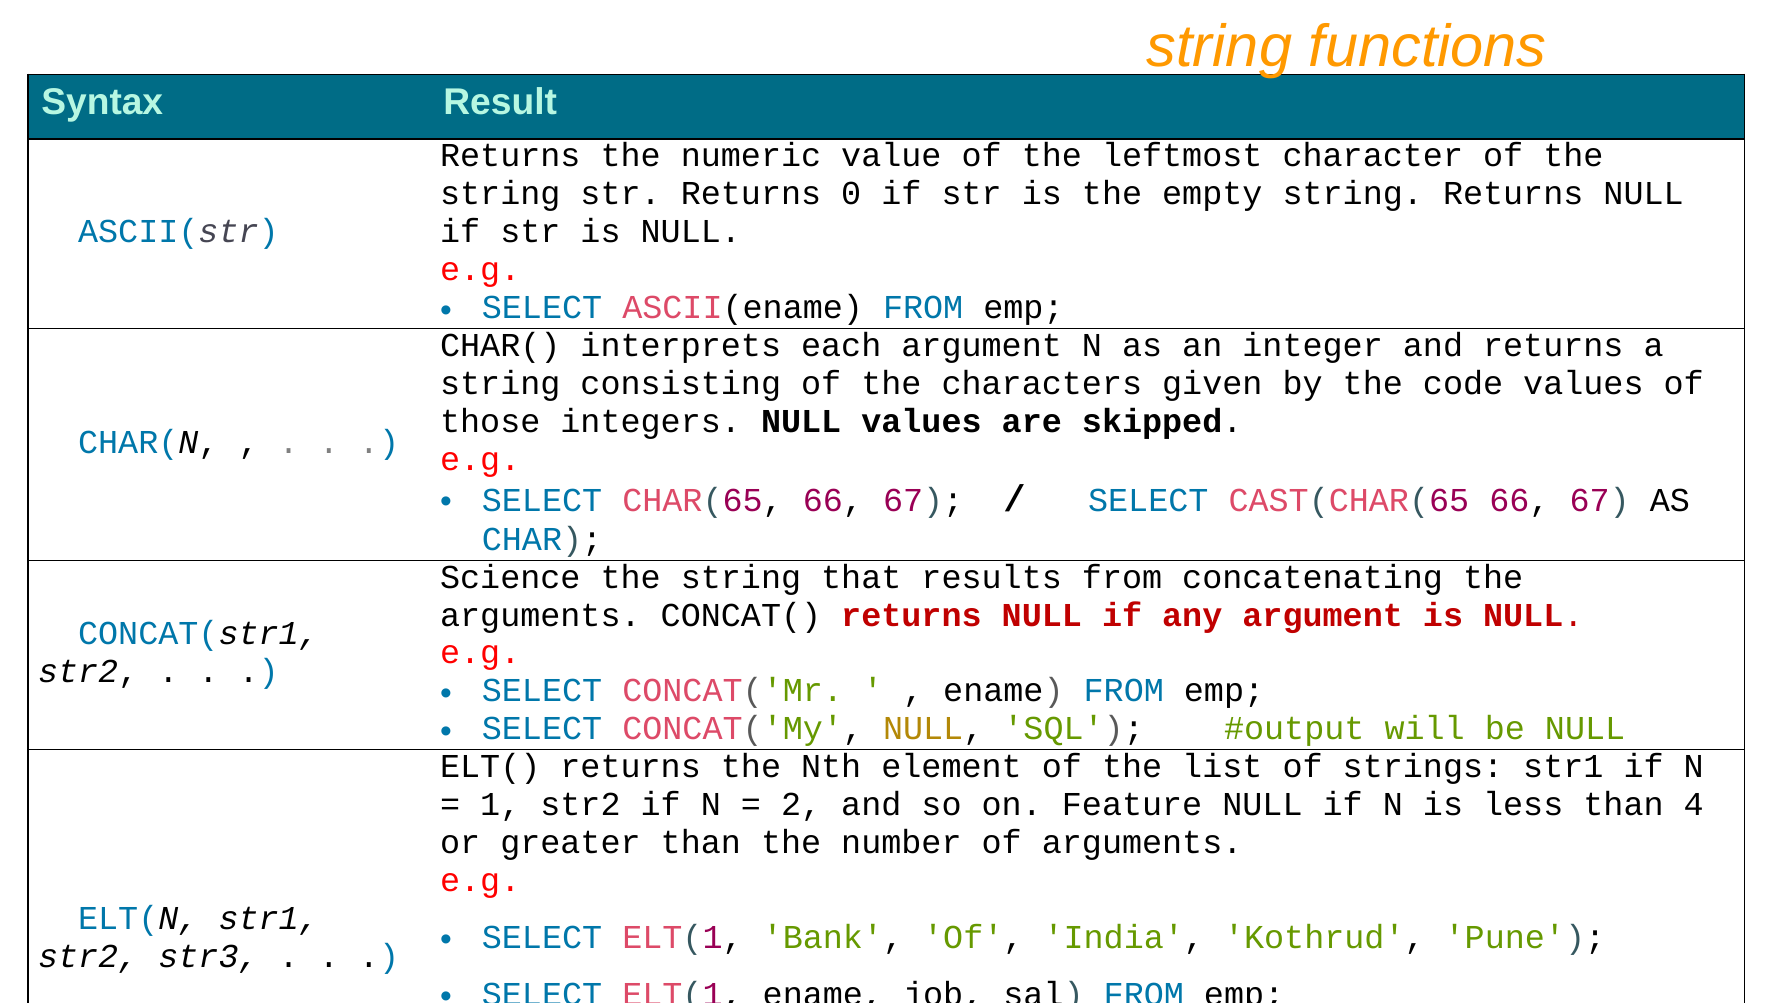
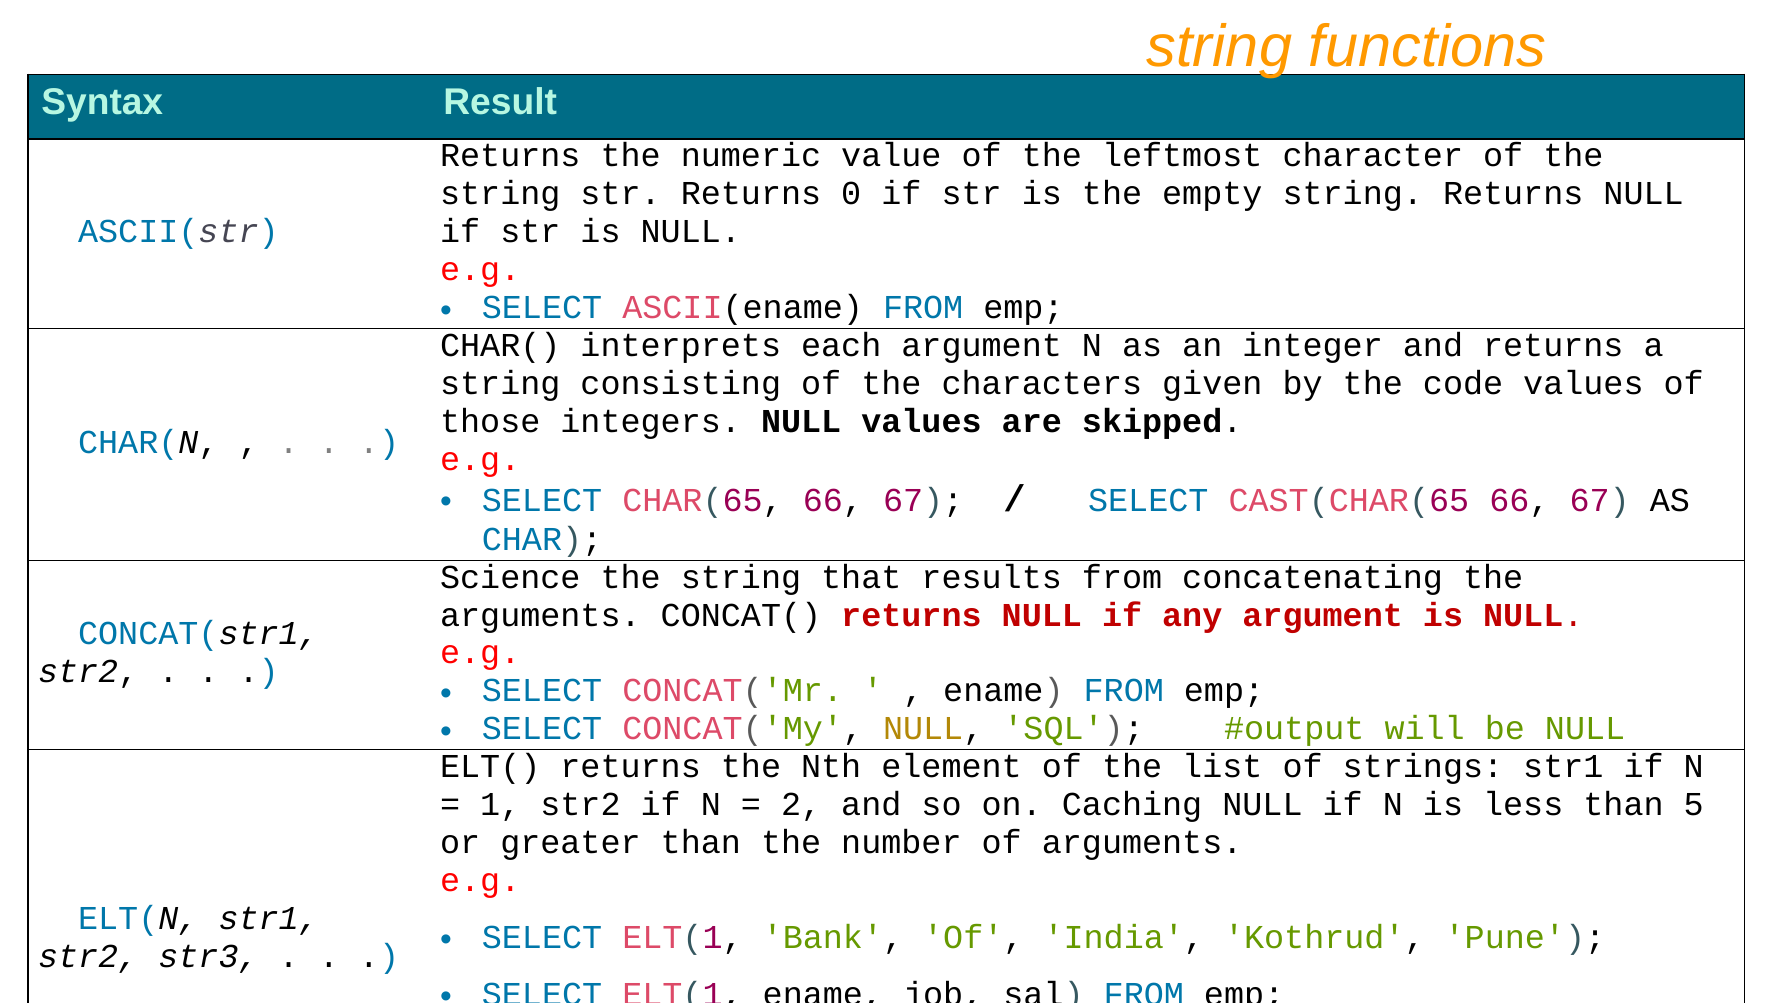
Feature: Feature -> Caching
4: 4 -> 5
